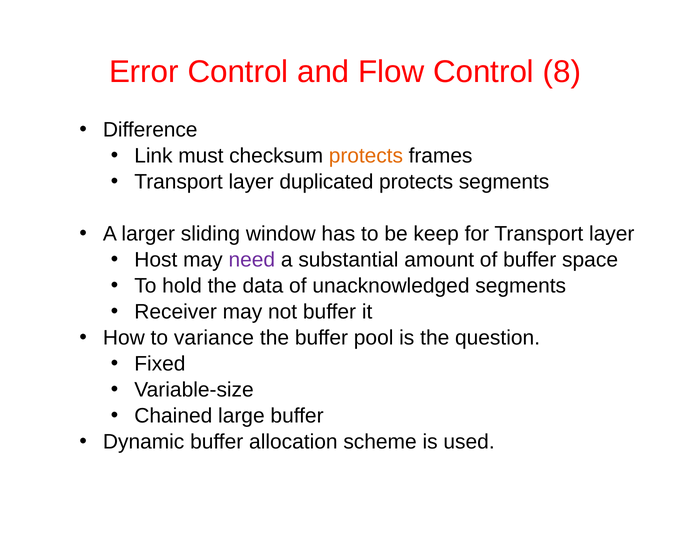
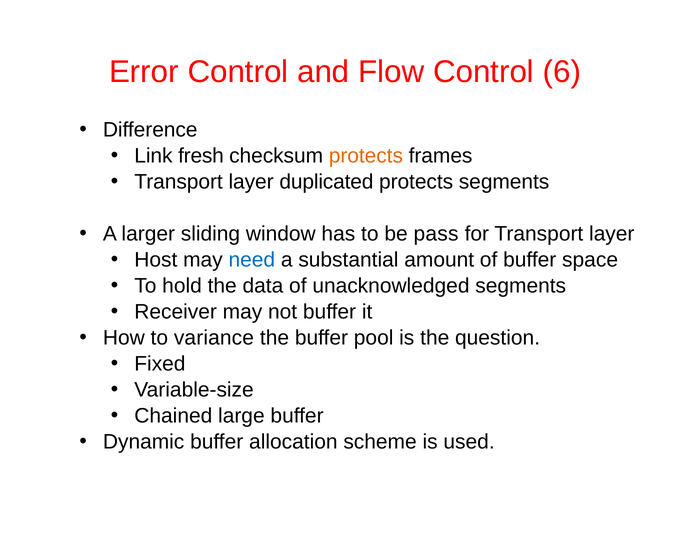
8: 8 -> 6
must: must -> fresh
keep: keep -> pass
need colour: purple -> blue
